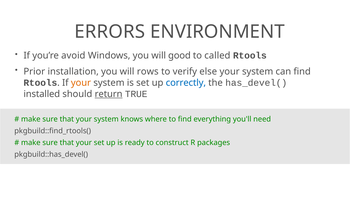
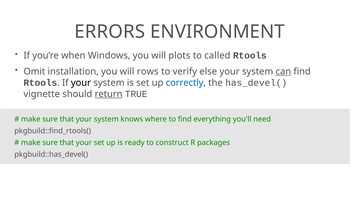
avoid: avoid -> when
good: good -> plots
Prior: Prior -> Omit
can underline: none -> present
your at (81, 83) colour: orange -> black
installed: installed -> vignette
